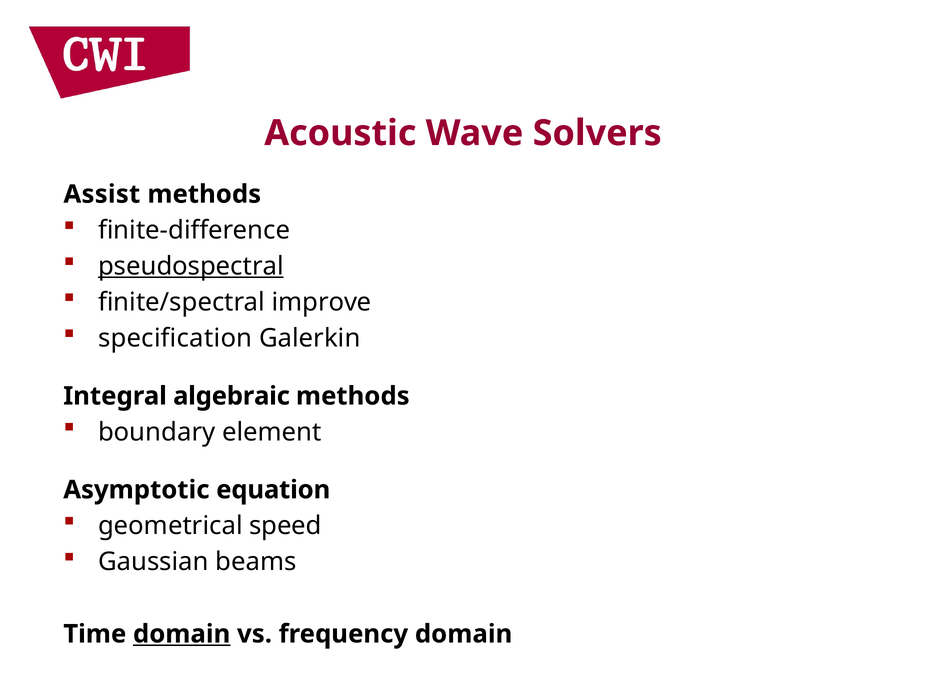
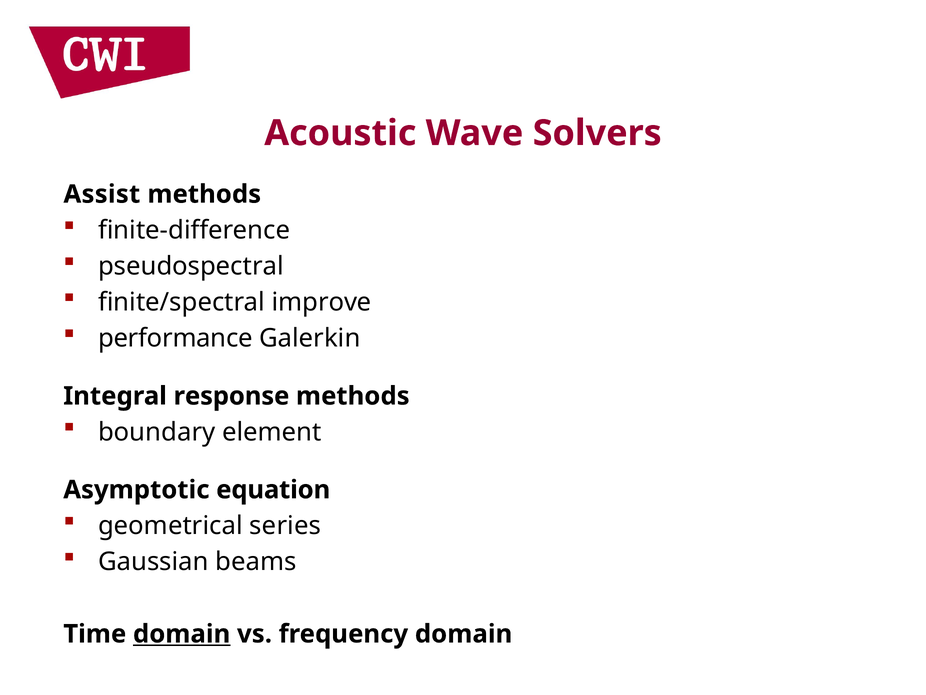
pseudospectral underline: present -> none
specification: specification -> performance
algebraic: algebraic -> response
speed: speed -> series
